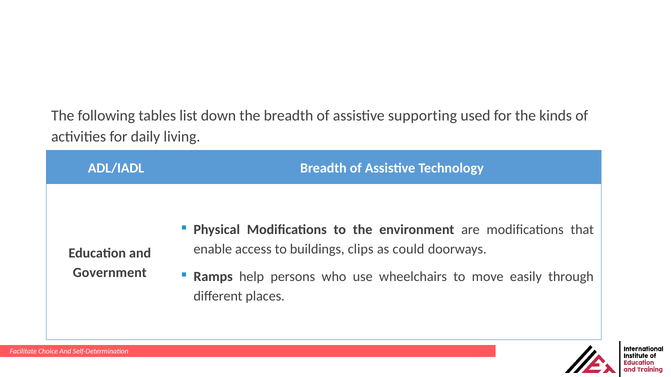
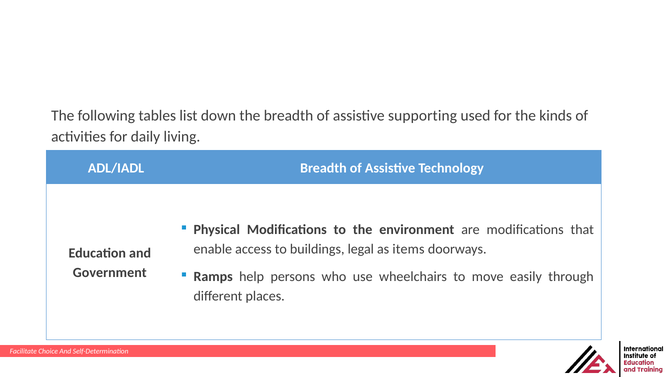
clips: clips -> legal
could: could -> items
